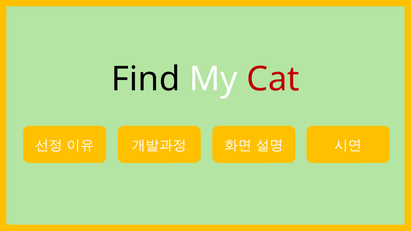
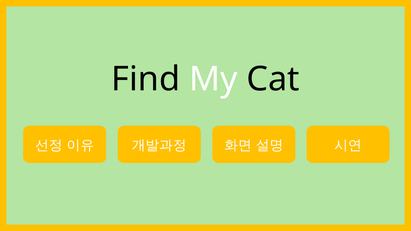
Cat colour: red -> black
